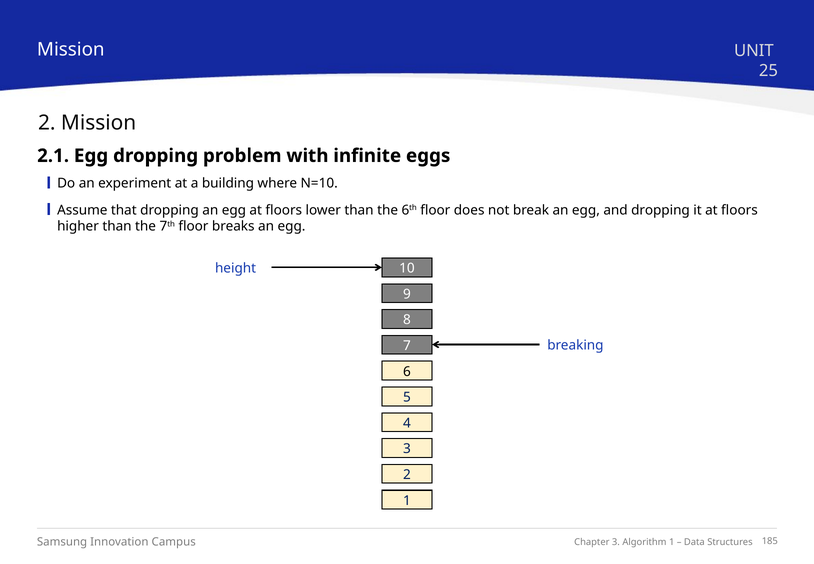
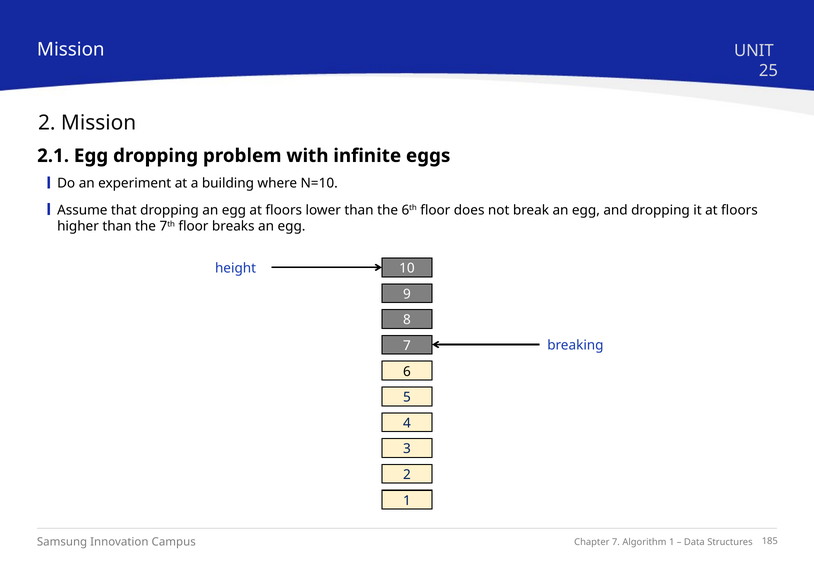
3 at (616, 542): 3 -> 7
